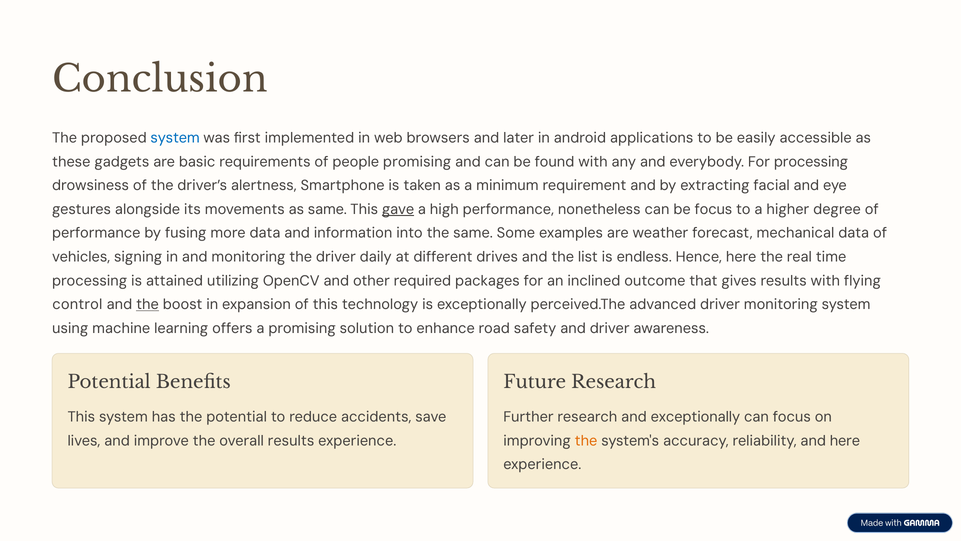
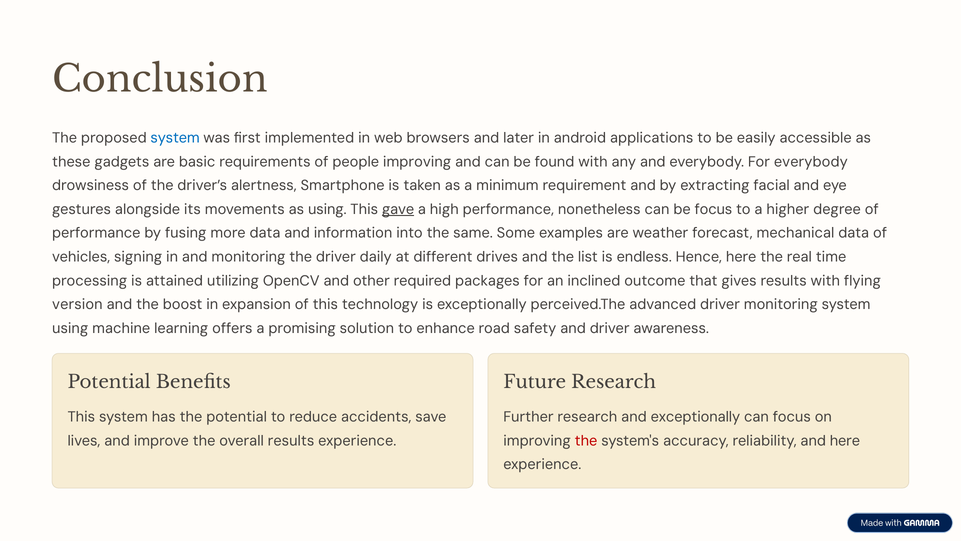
people promising: promising -> improving
For processing: processing -> everybody
as same: same -> using
control: control -> version
the at (148, 304) underline: present -> none
the at (586, 441) colour: orange -> red
